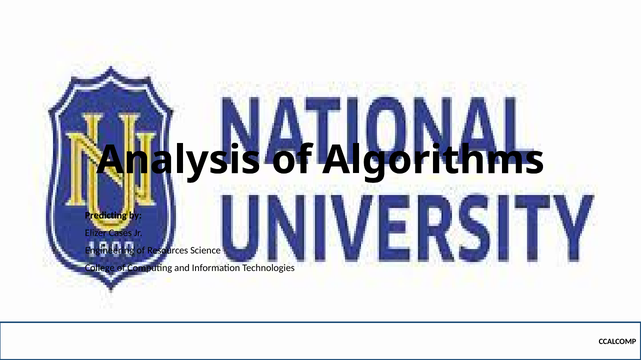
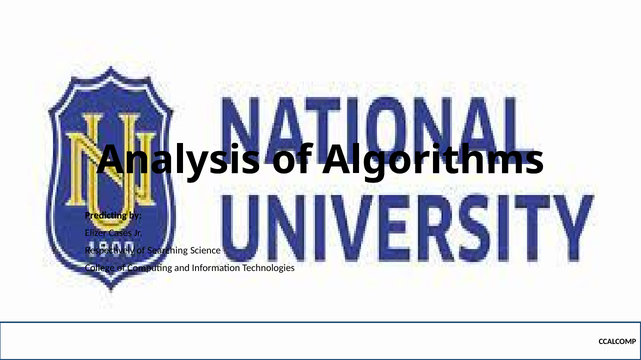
Engineering: Engineering -> Respectively
Resources: Resources -> Searching
